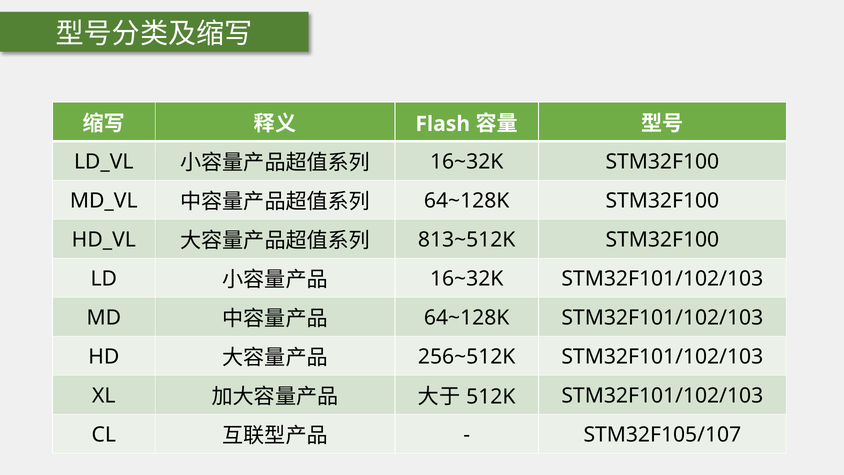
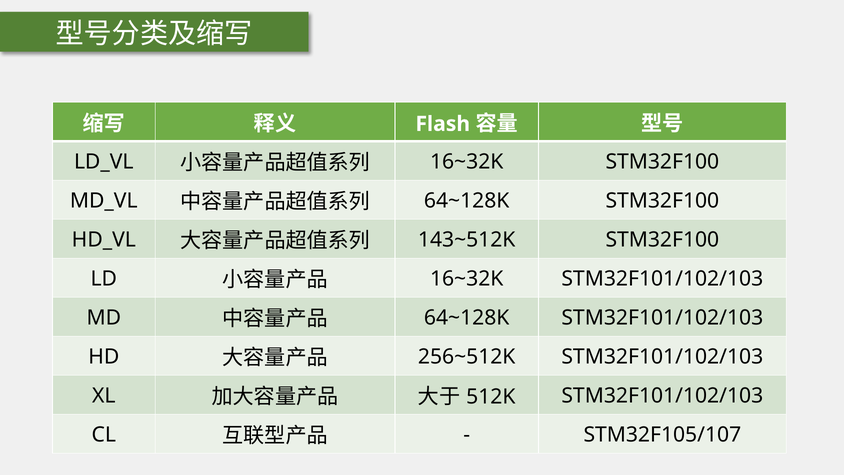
813~512K: 813~512K -> 143~512K
